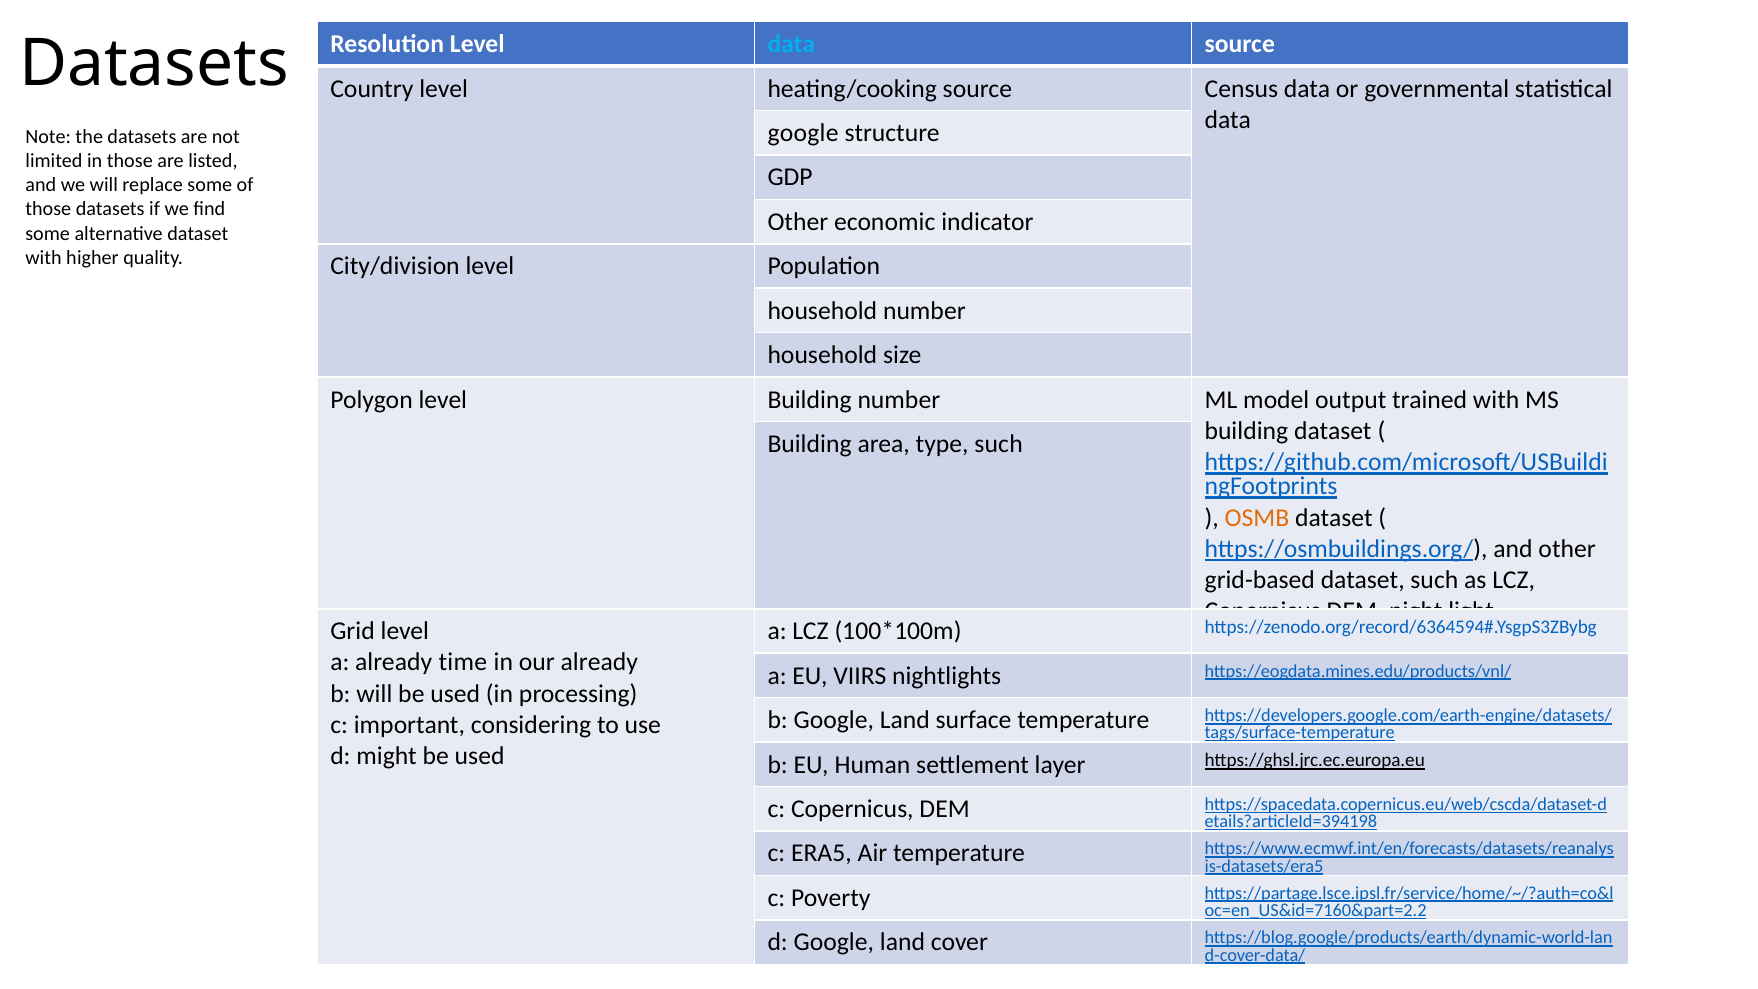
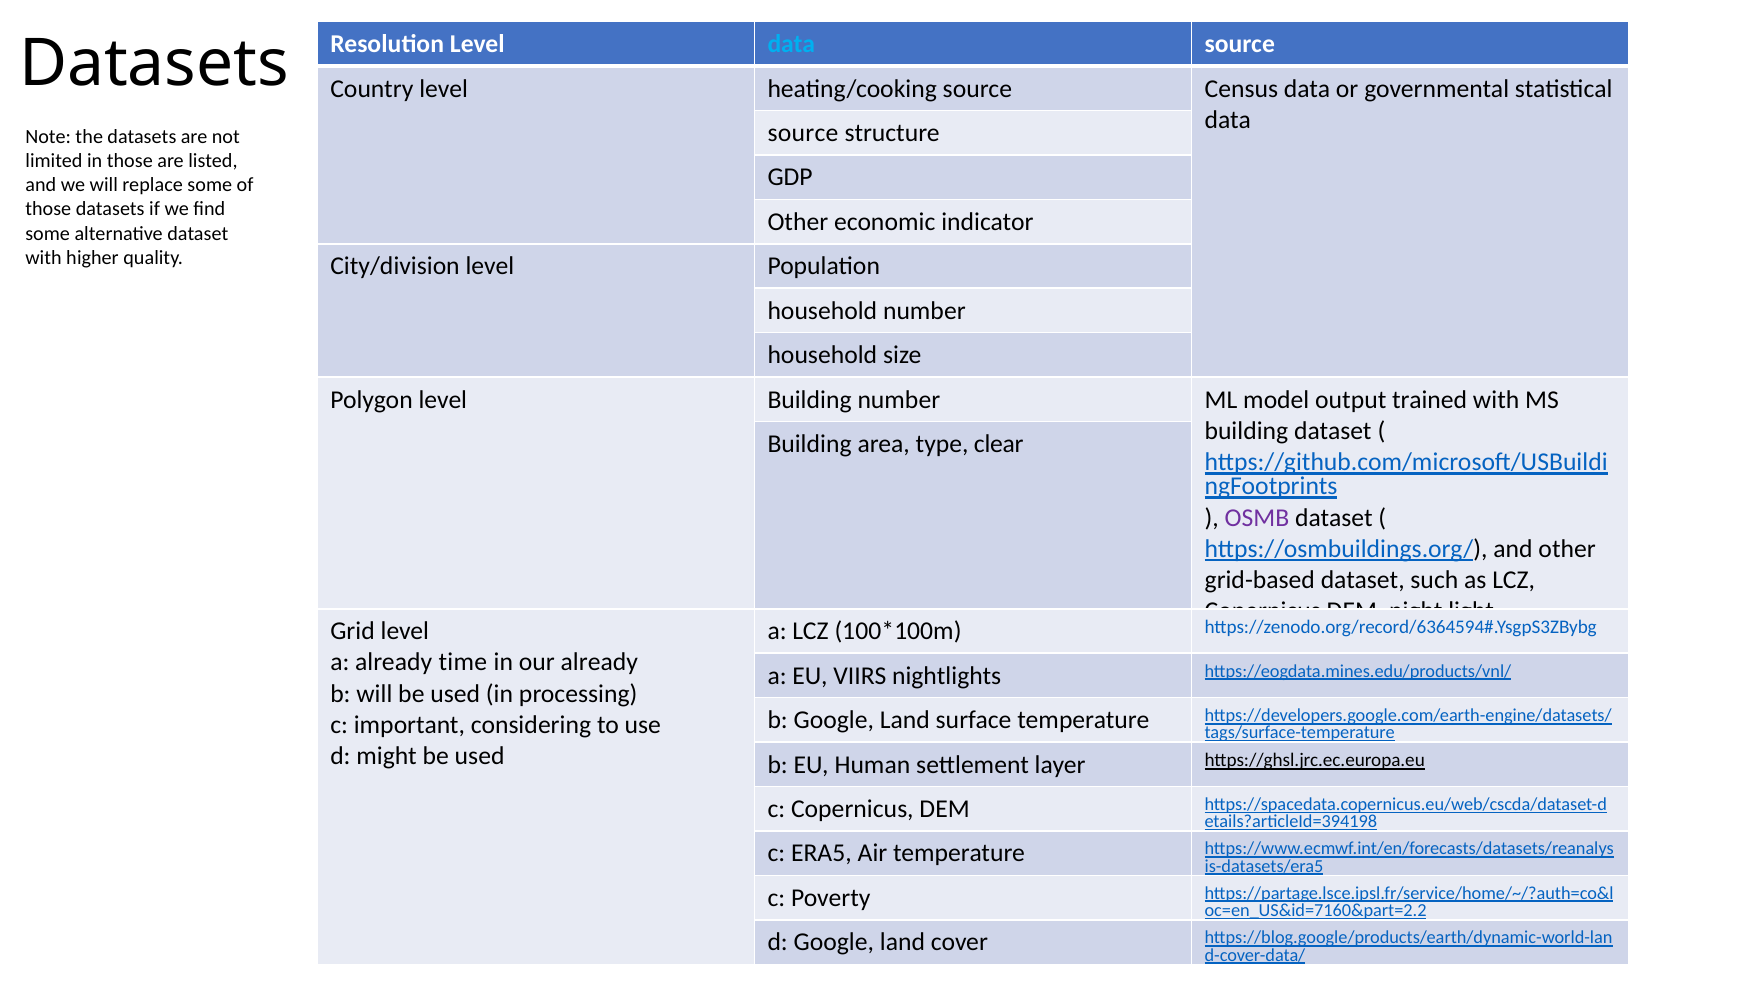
google at (803, 133): google -> source
type such: such -> clear
OSMB colour: orange -> purple
